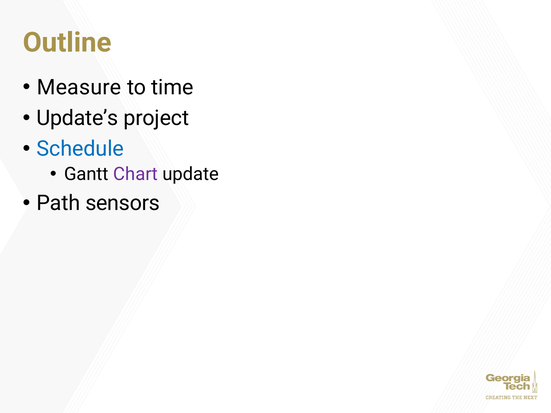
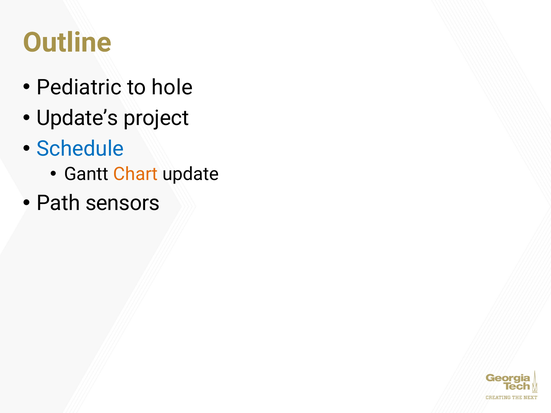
Measure: Measure -> Pediatric
time: time -> hole
Chart colour: purple -> orange
